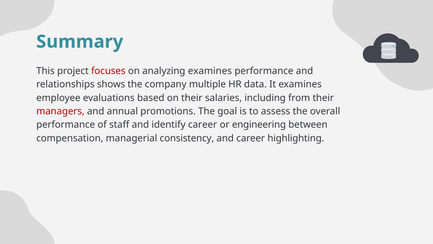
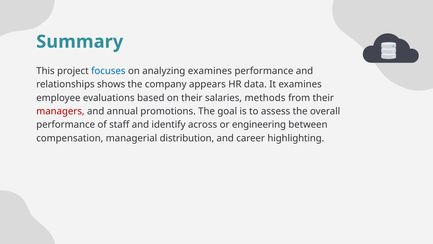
focuses colour: red -> blue
multiple: multiple -> appears
including: including -> methods
identify career: career -> across
consistency: consistency -> distribution
